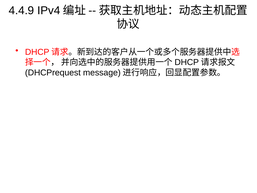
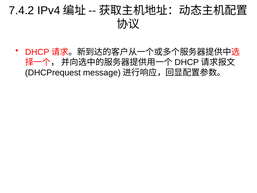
4.4.9: 4.4.9 -> 7.4.2
